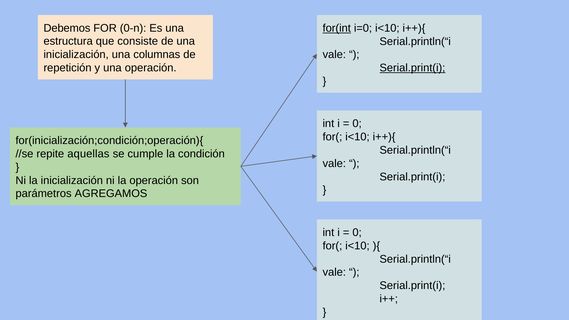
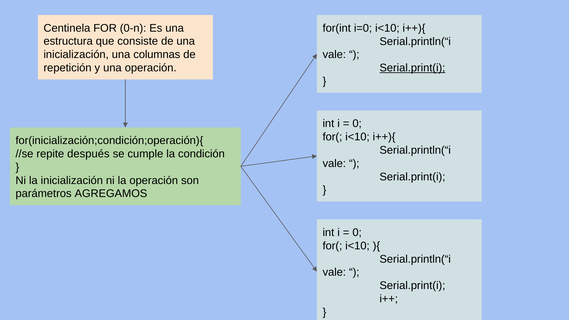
Debemos: Debemos -> Centinela
for(int underline: present -> none
aquellas: aquellas -> después
